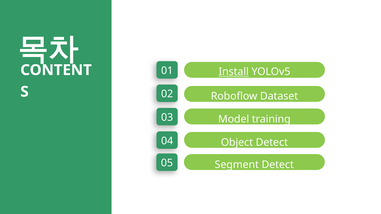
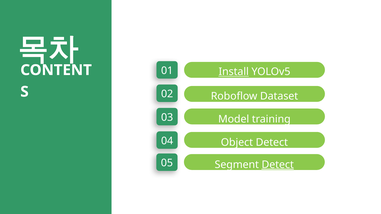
Detect at (278, 165) underline: none -> present
